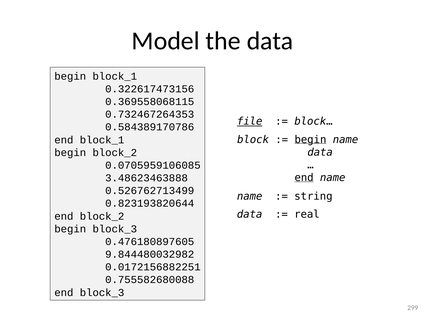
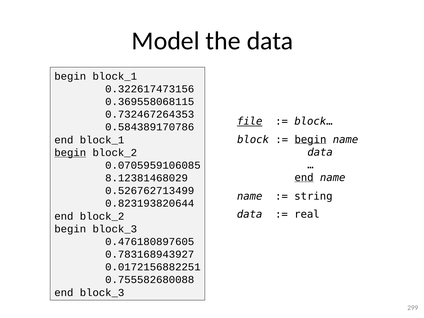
begin at (70, 153) underline: none -> present
3.48623463888: 3.48623463888 -> 8.12381468029
9.844480032982: 9.844480032982 -> 0.783168943927
